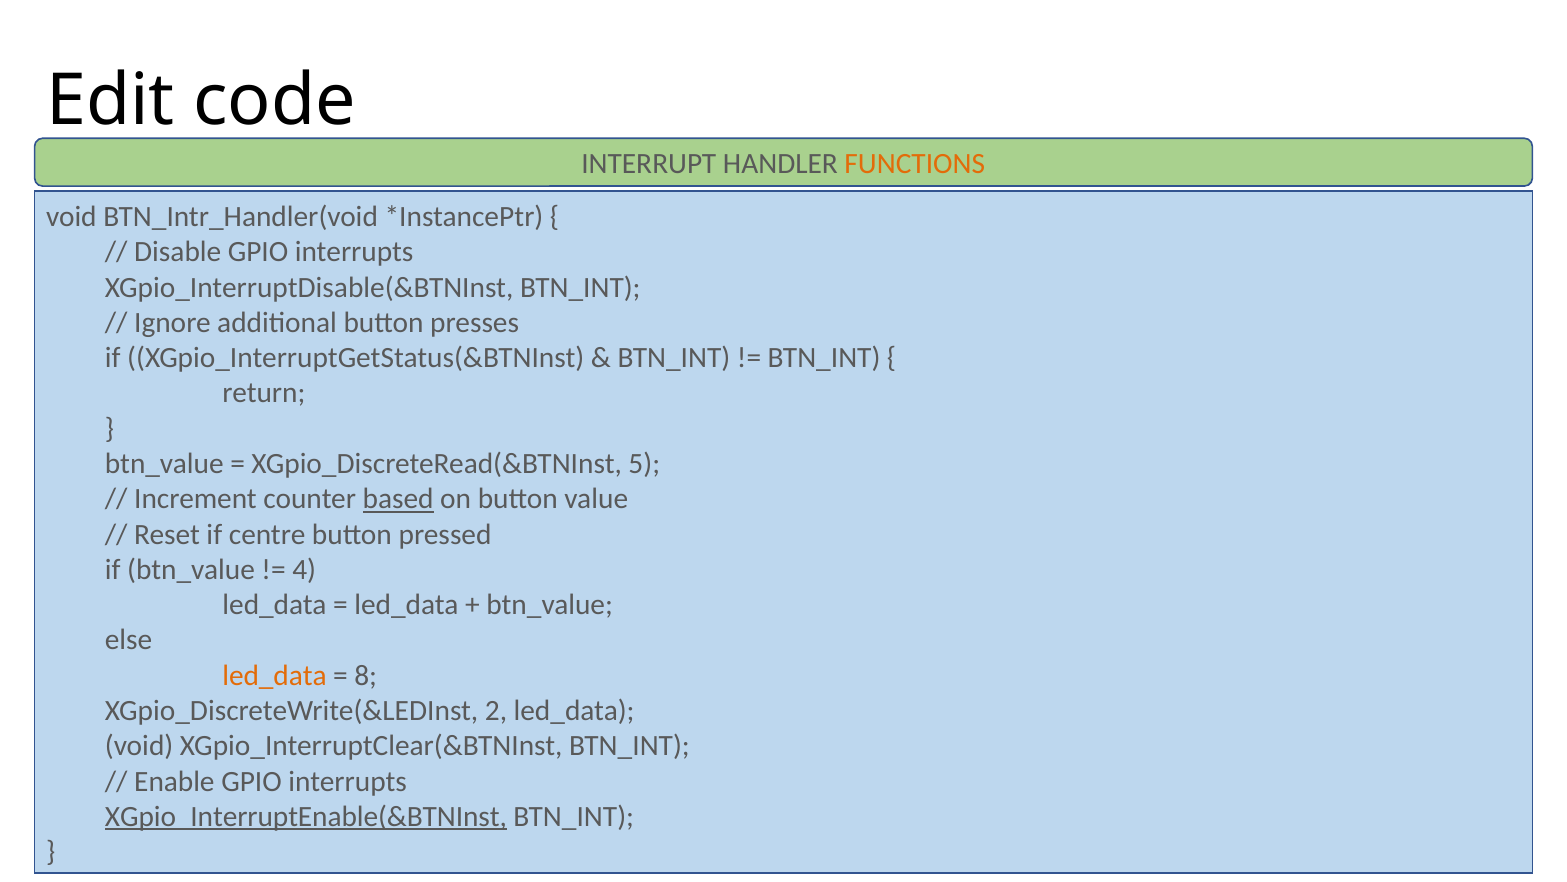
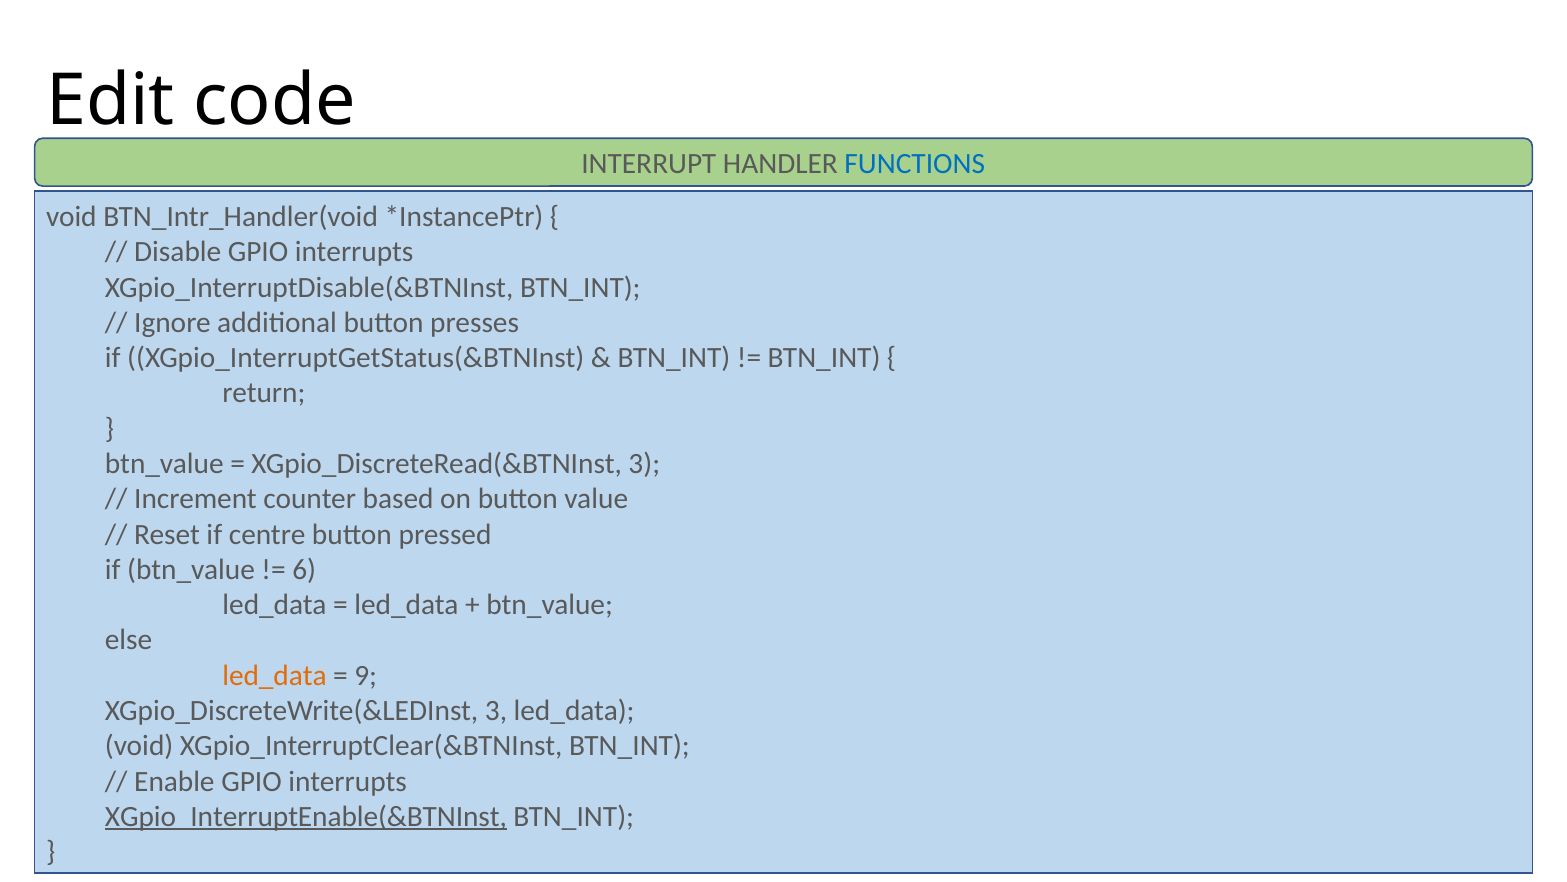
FUNCTIONS colour: orange -> blue
XGpio_DiscreteRead(&BTNInst 5: 5 -> 3
based underline: present -> none
4: 4 -> 6
8: 8 -> 9
XGpio_DiscreteWrite(&LEDInst 2: 2 -> 3
